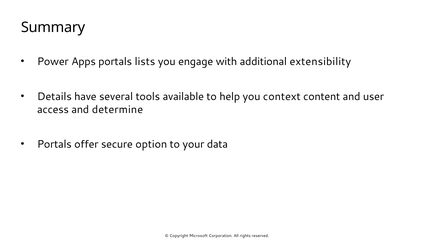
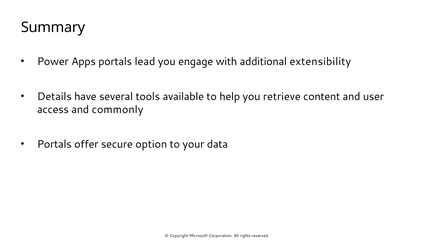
lists: lists -> lead
context: context -> retrieve
determine: determine -> commonly
